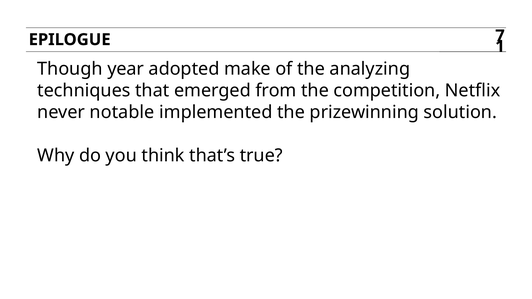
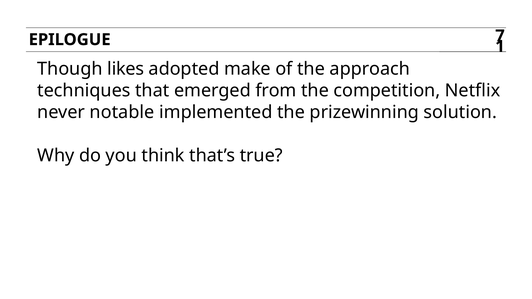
year: year -> likes
analyzing: analyzing -> approach
